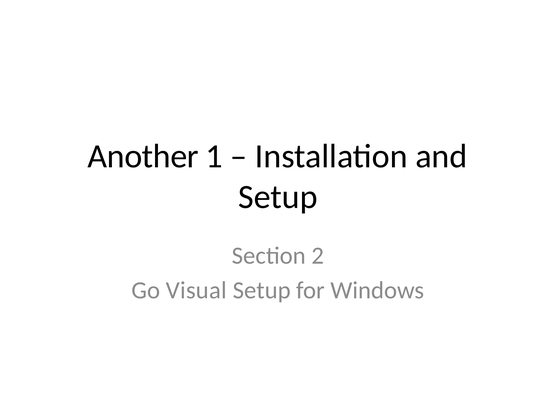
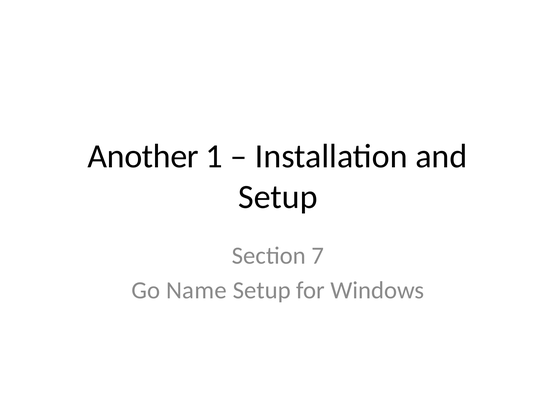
2: 2 -> 7
Visual: Visual -> Name
